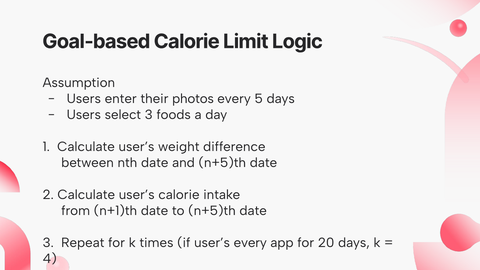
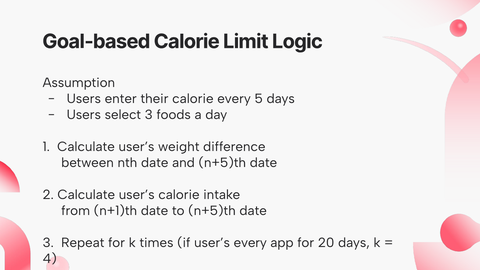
their photos: photos -> calorie
